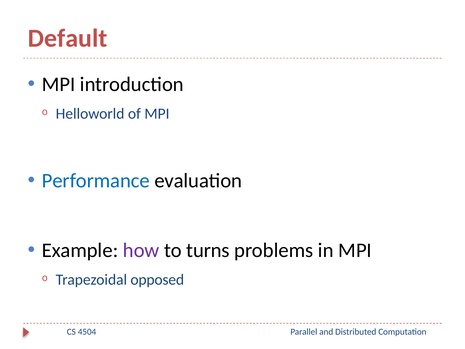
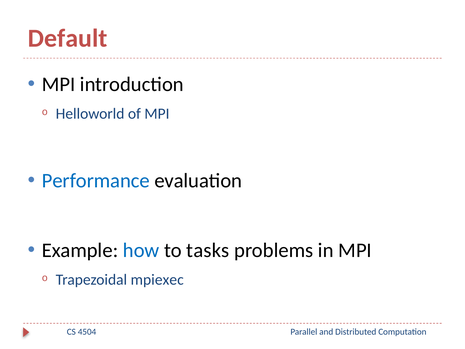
how colour: purple -> blue
turns: turns -> tasks
opposed: opposed -> mpiexec
